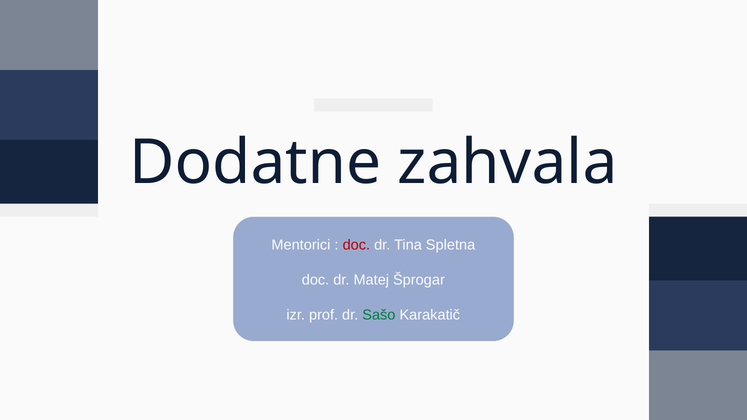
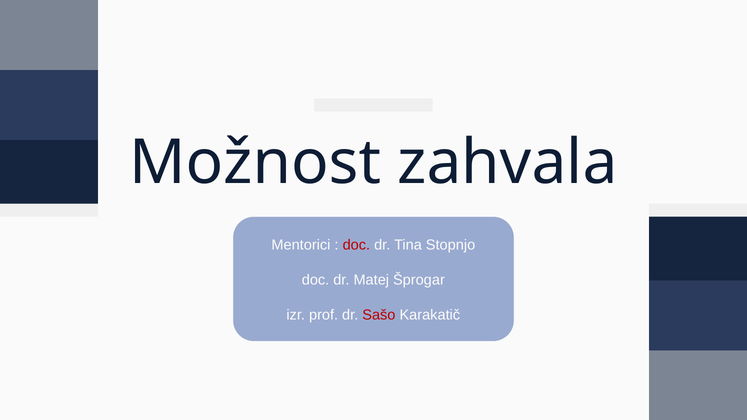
Dodatne: Dodatne -> Možnost
Spletna: Spletna -> Stopnjo
Sašo colour: green -> red
